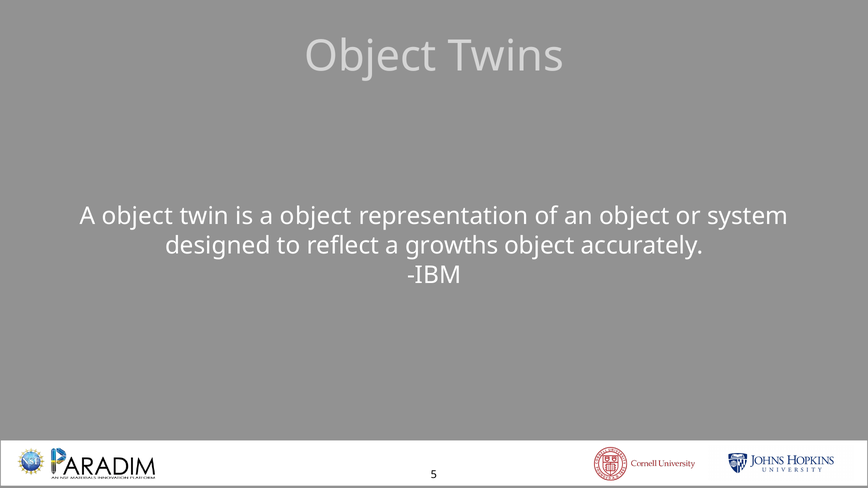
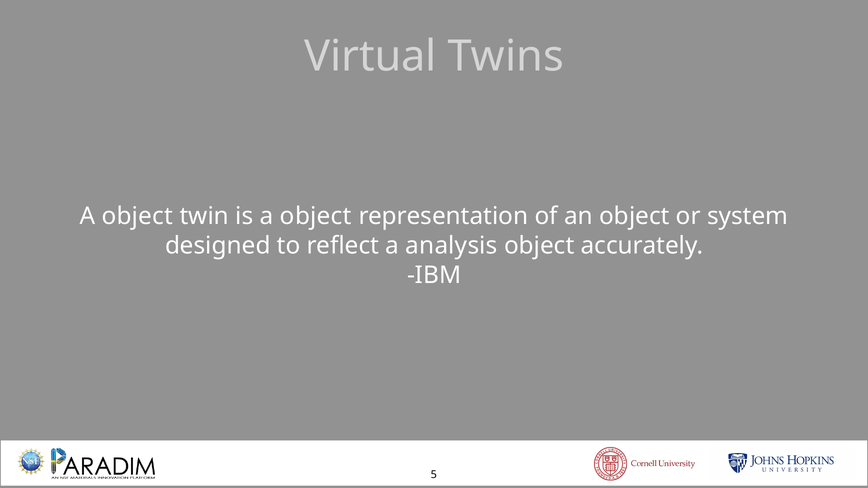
Object at (371, 56): Object -> Virtual
growths: growths -> analysis
